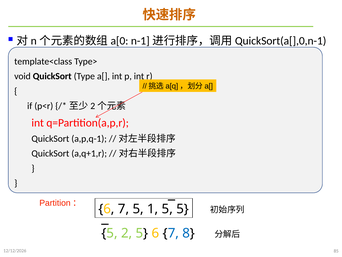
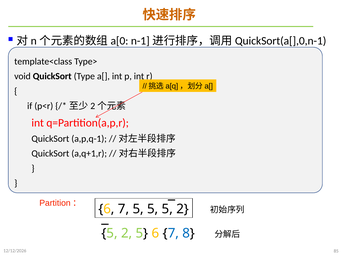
7 5 1: 1 -> 5
5 at (183, 209): 5 -> 2
